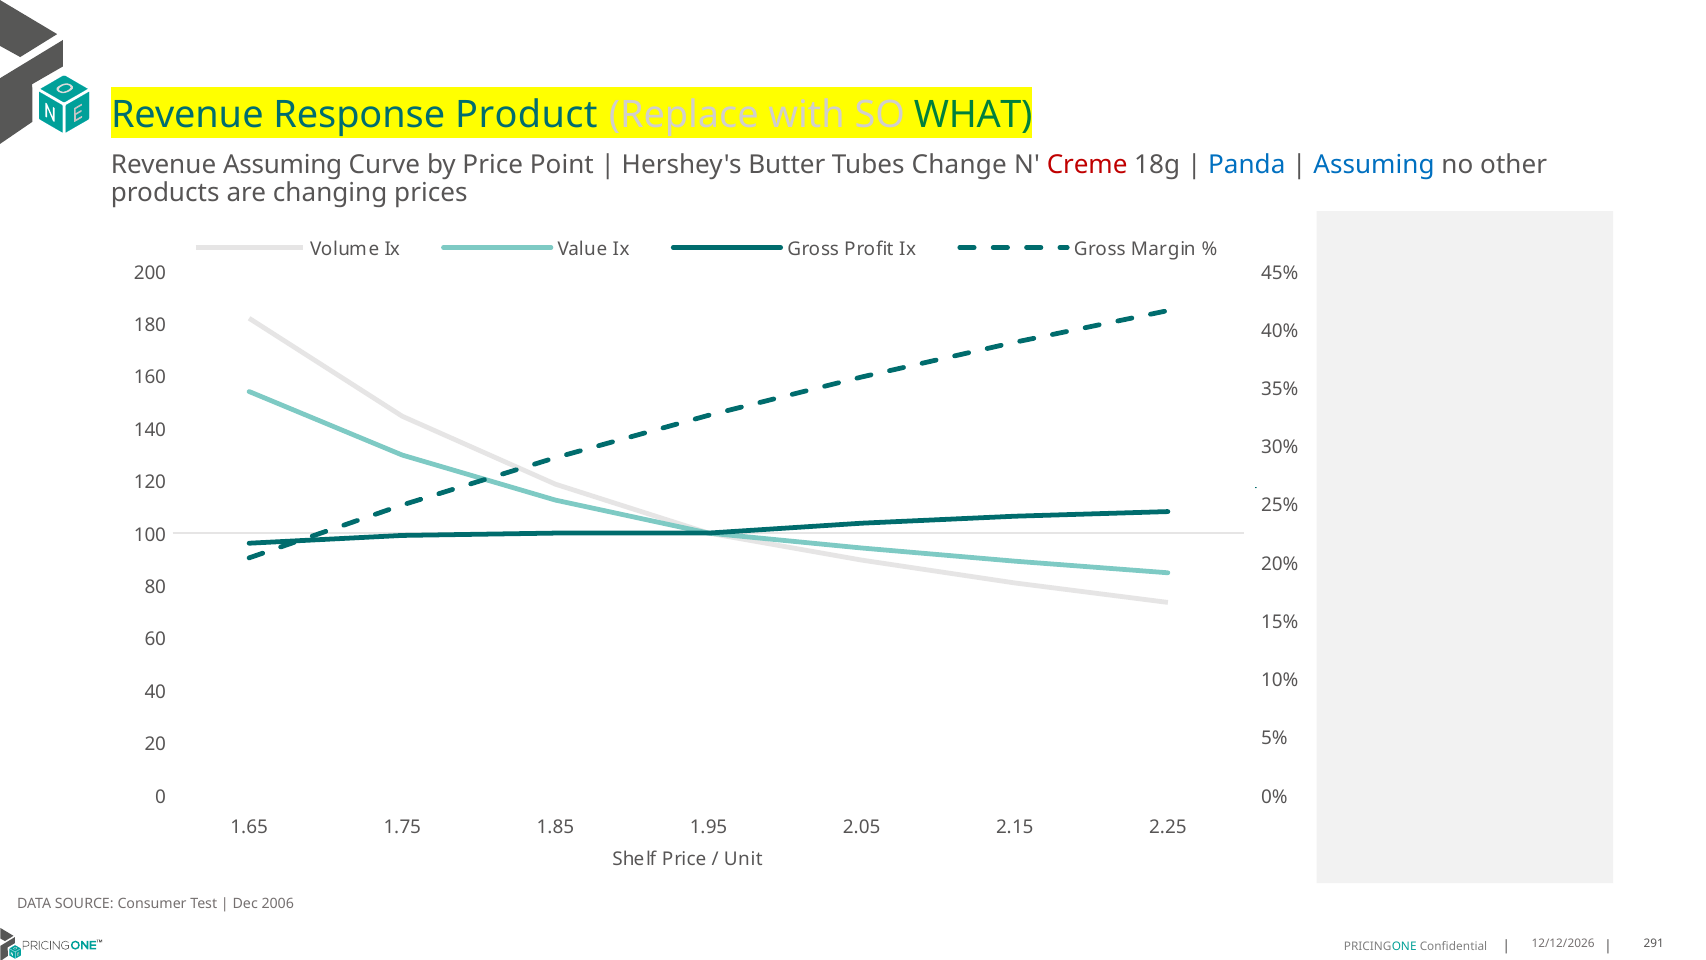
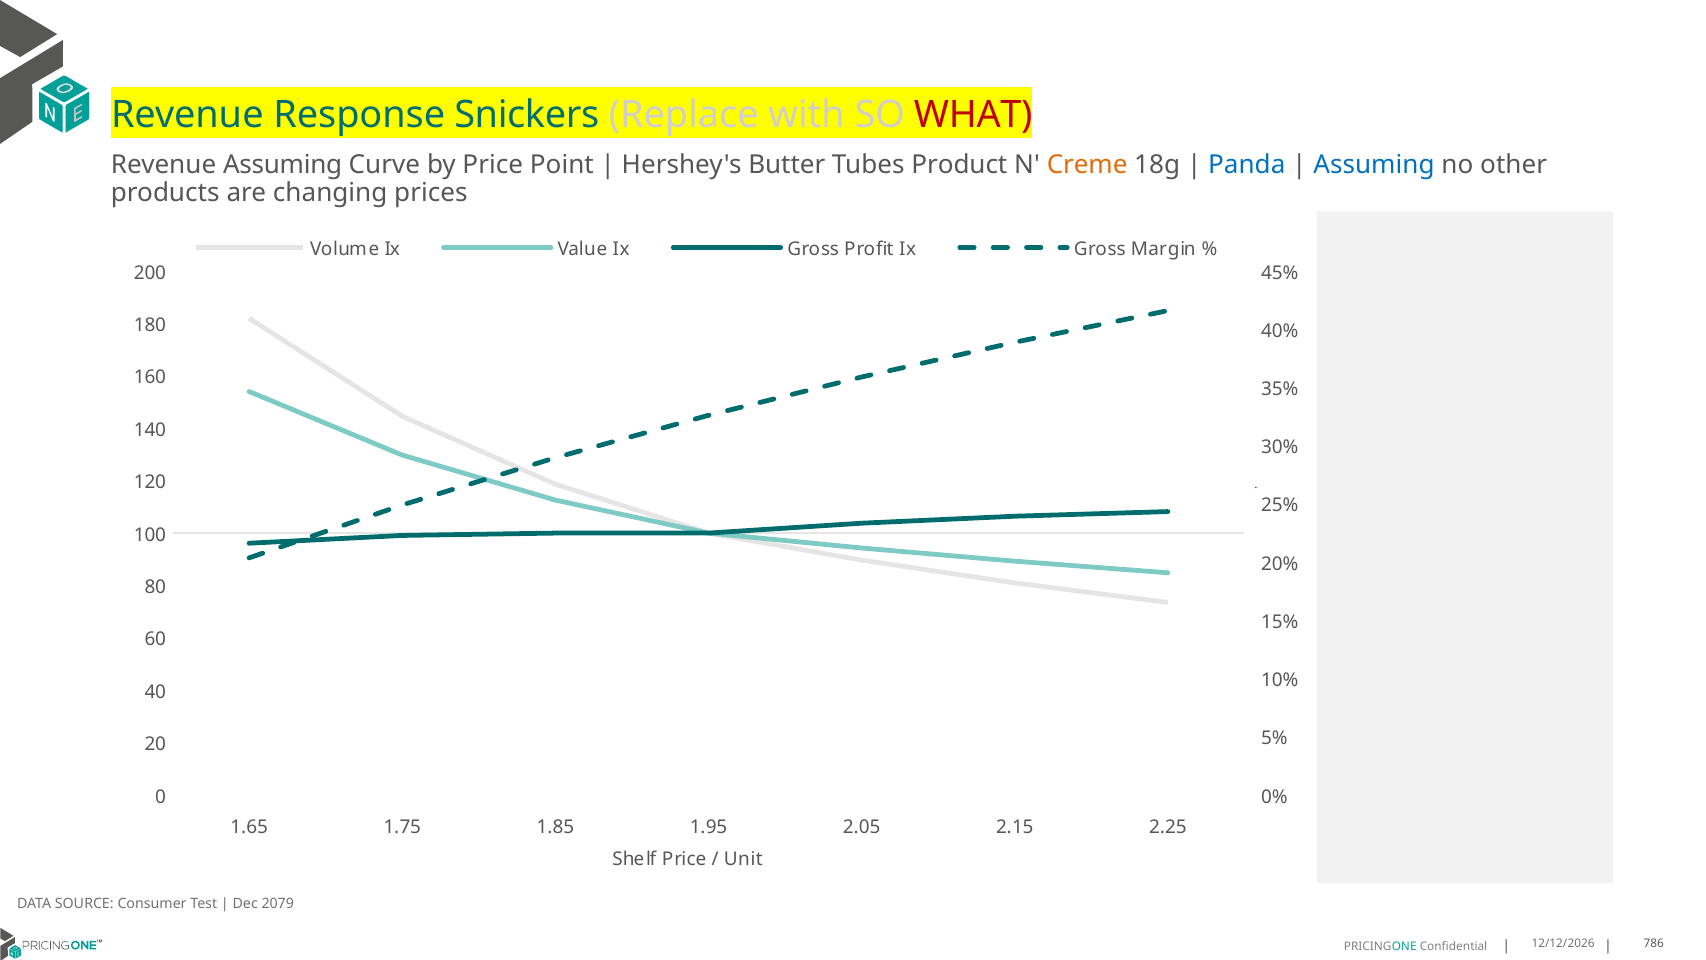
Product: Product -> Snickers
WHAT colour: green -> red
Change: Change -> Product
Creme colour: red -> orange
2006: 2006 -> 2079
291: 291 -> 786
